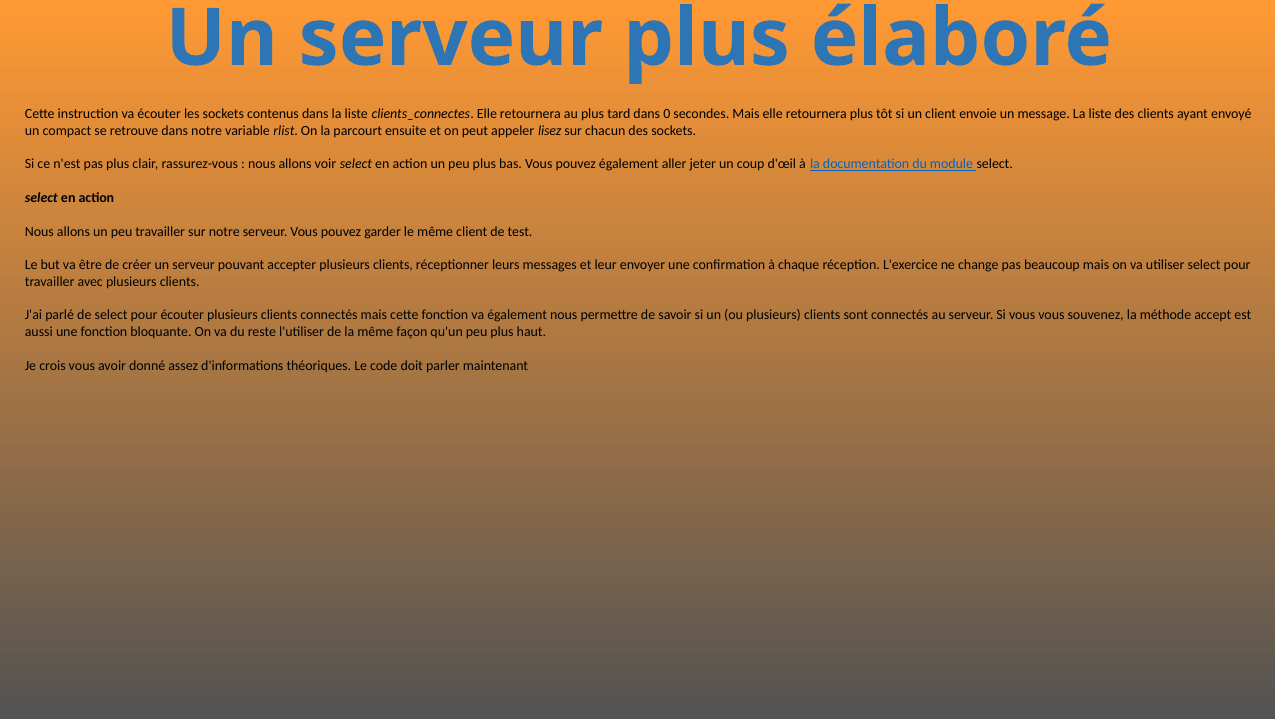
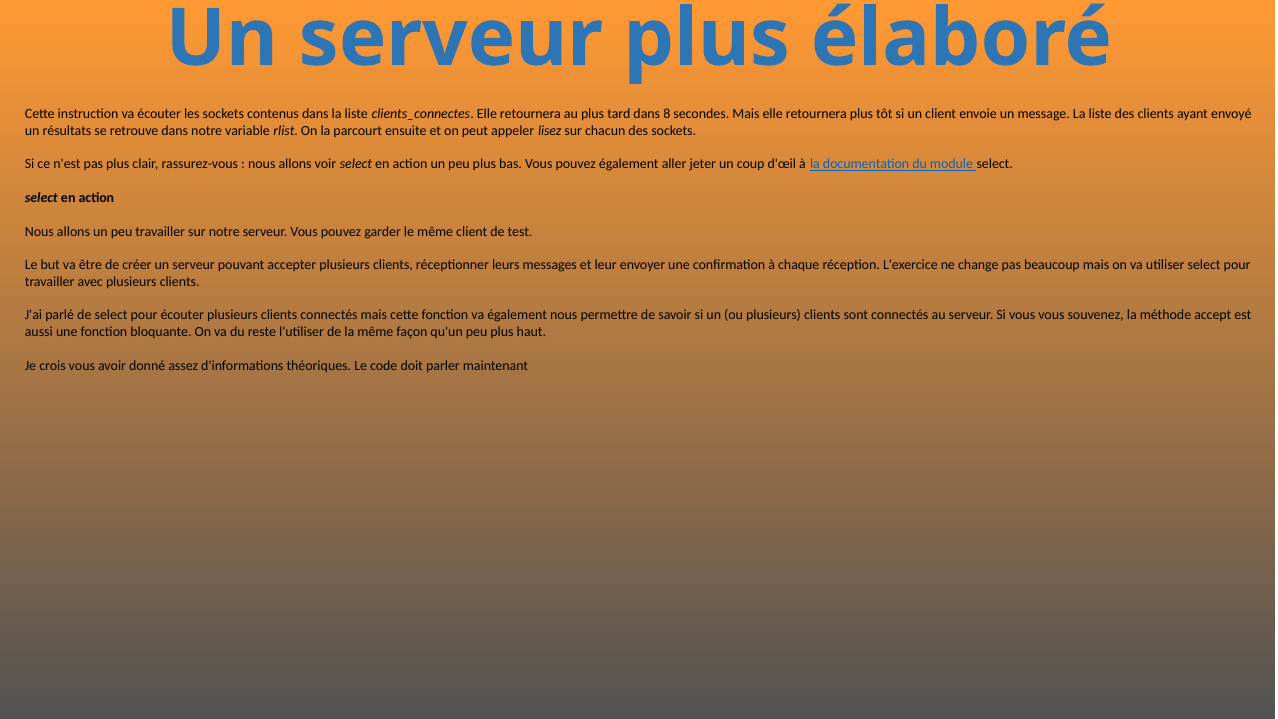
0: 0 -> 8
compact: compact -> résultats
